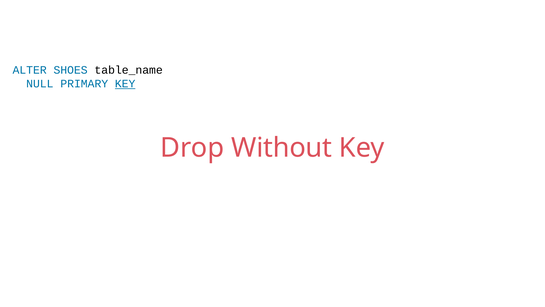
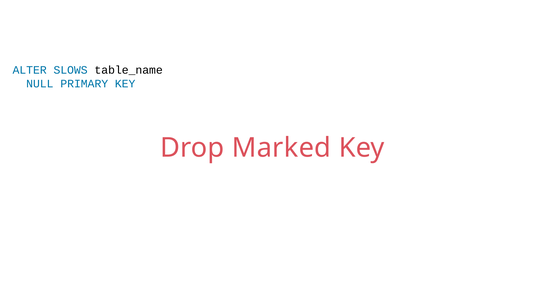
SHOES: SHOES -> SLOWS
KEY at (125, 84) underline: present -> none
Without: Without -> Marked
